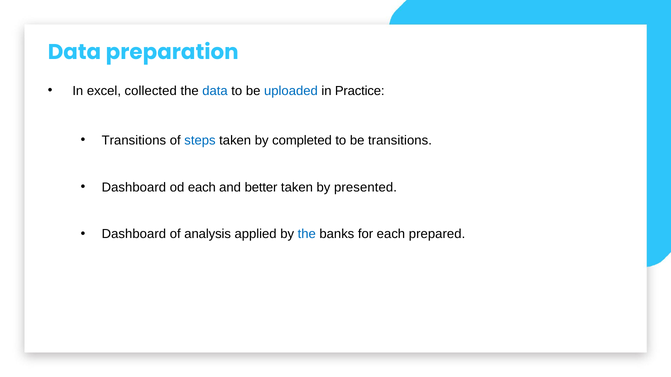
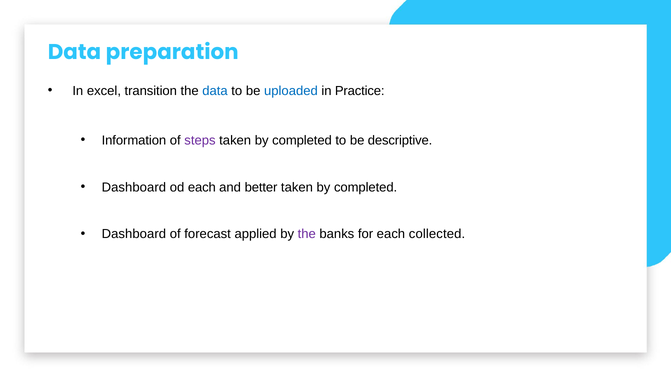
collected: collected -> transition
Transitions at (134, 141): Transitions -> Information
steps colour: blue -> purple
be transitions: transitions -> descriptive
presented at (366, 187): presented -> completed
analysis: analysis -> forecast
the at (307, 234) colour: blue -> purple
prepared: prepared -> collected
